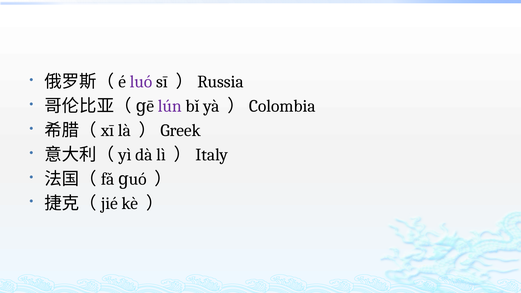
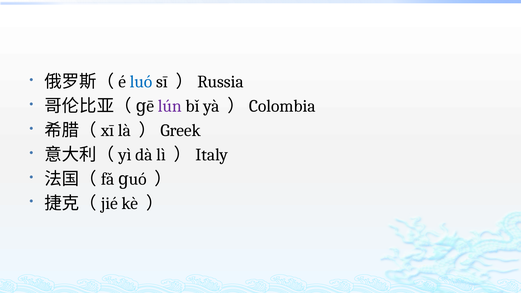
luó colour: purple -> blue
